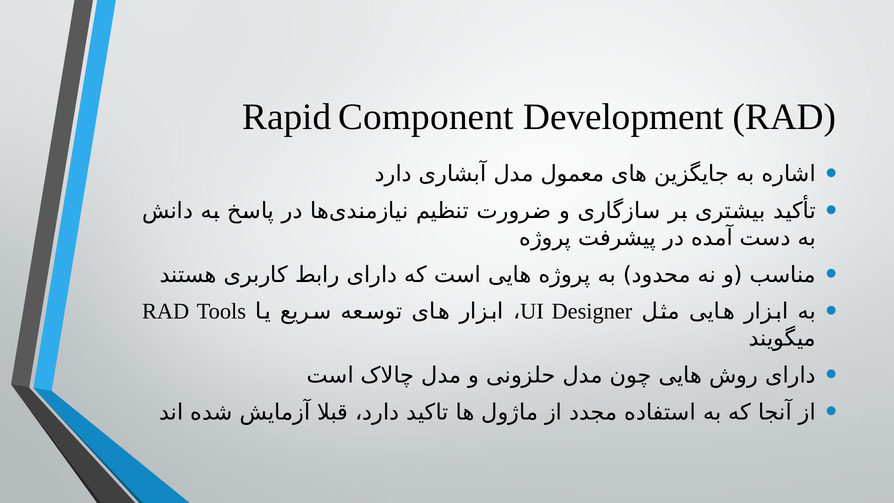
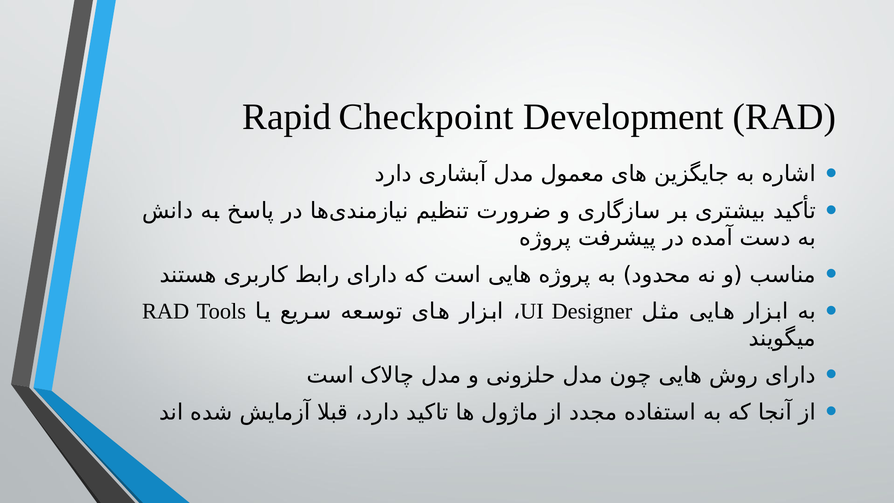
Component: Component -> Checkpoint
